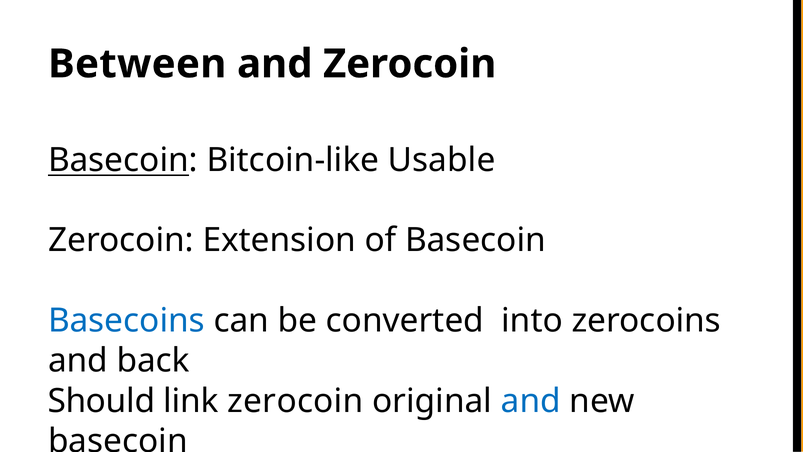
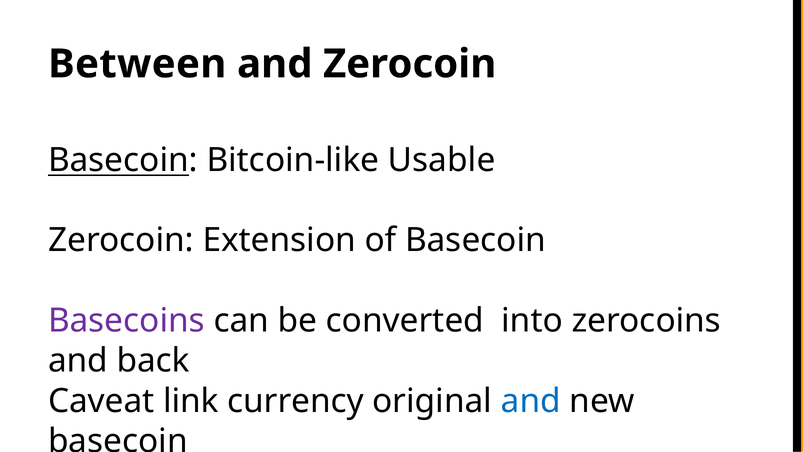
Basecoins colour: blue -> purple
Should: Should -> Caveat
link zerocoin: zerocoin -> currency
